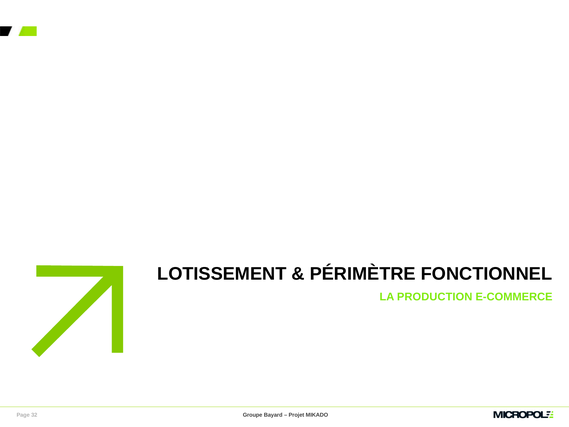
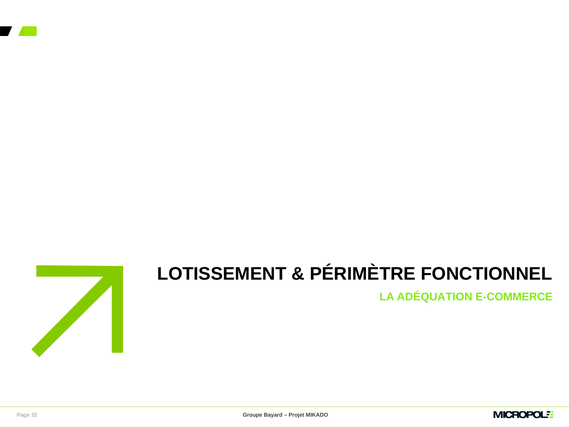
PRODUCTION: PRODUCTION -> ADÉQUATION
